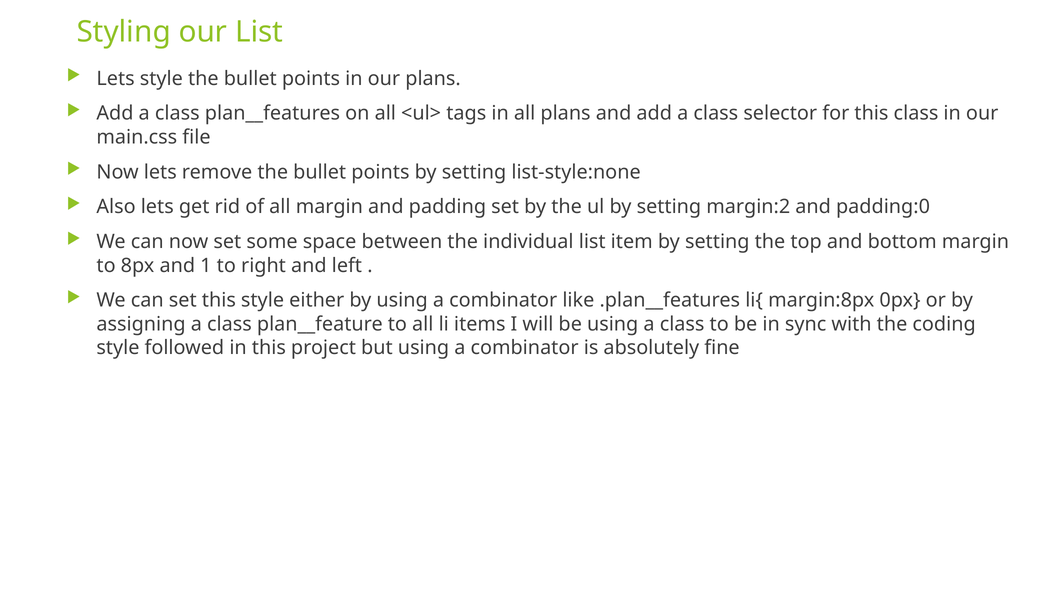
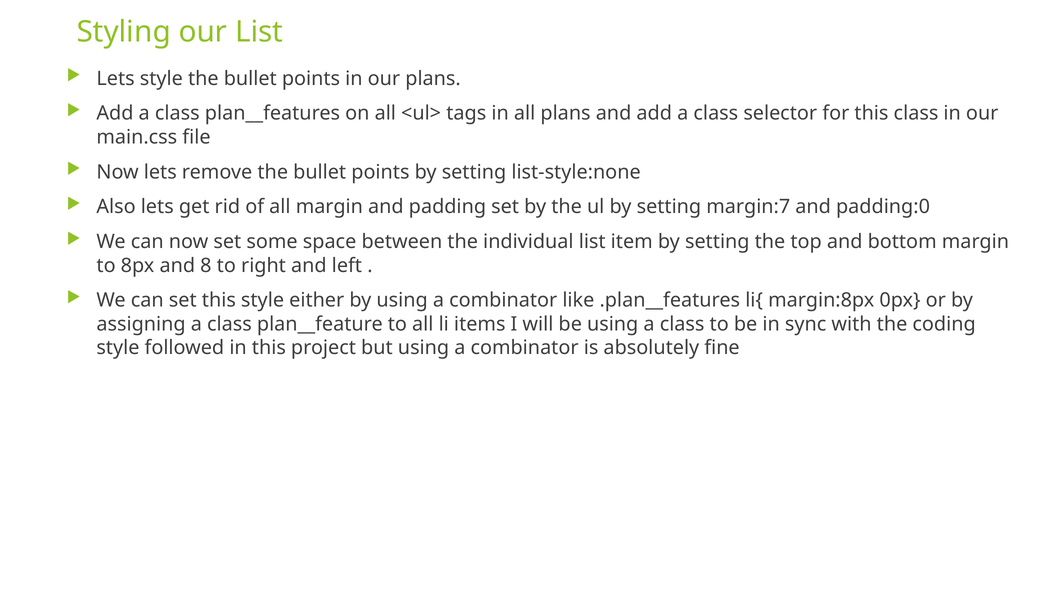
margin:2: margin:2 -> margin:7
1: 1 -> 8
